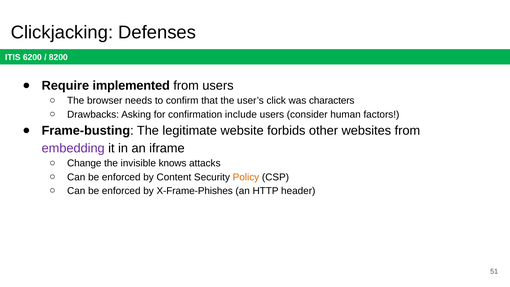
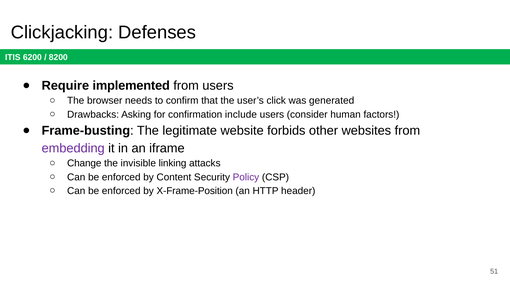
characters: characters -> generated
knows: knows -> linking
Policy colour: orange -> purple
X-Frame-Phishes: X-Frame-Phishes -> X-Frame-Position
